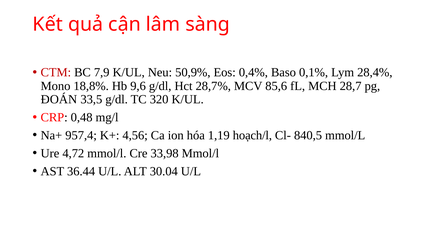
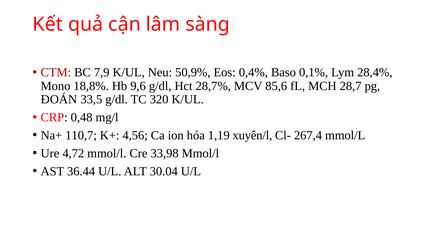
957,4: 957,4 -> 110,7
hoạch/l: hoạch/l -> xuyên/l
840,5: 840,5 -> 267,4
